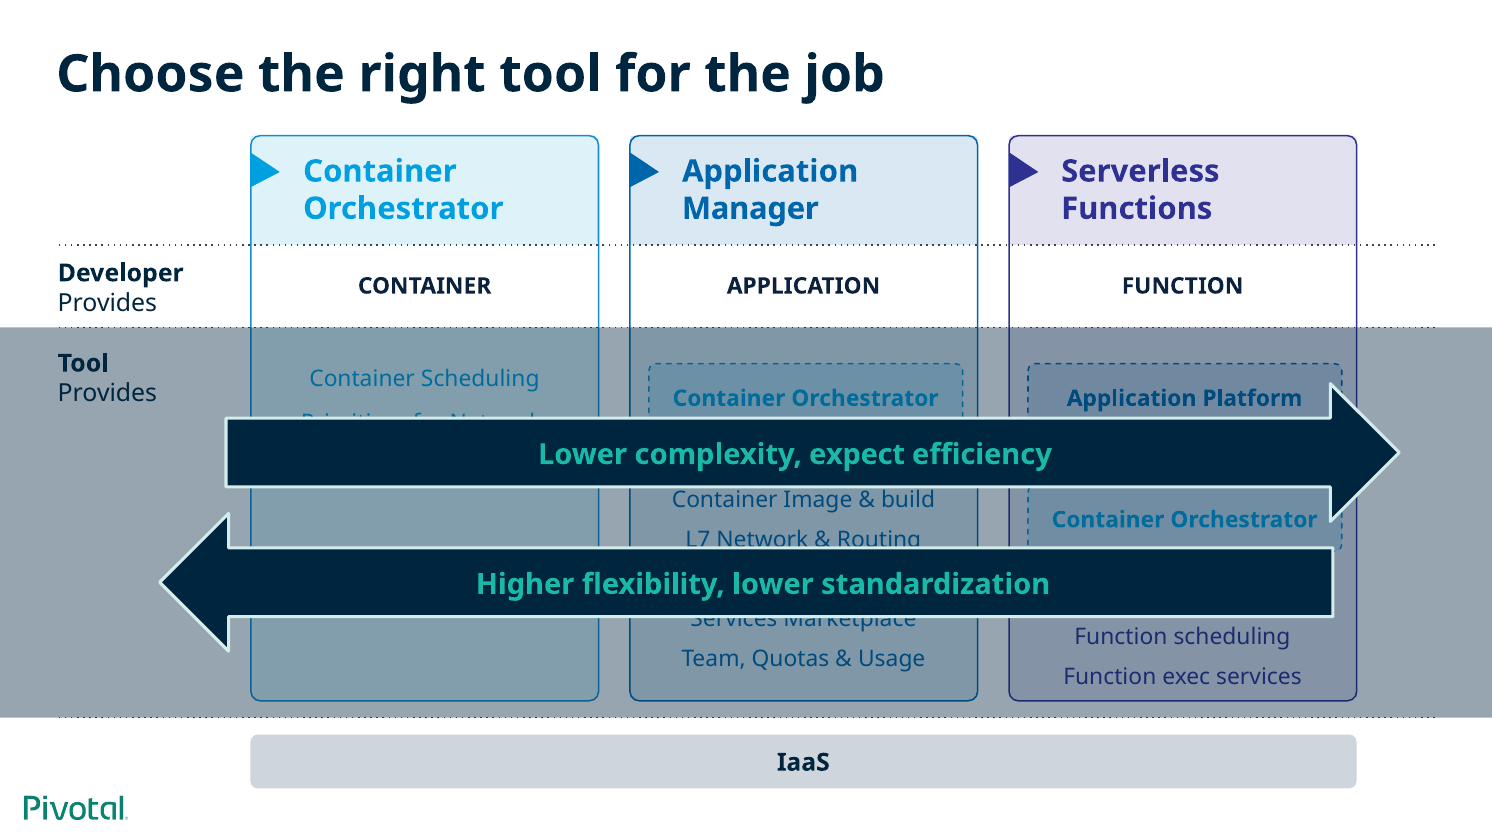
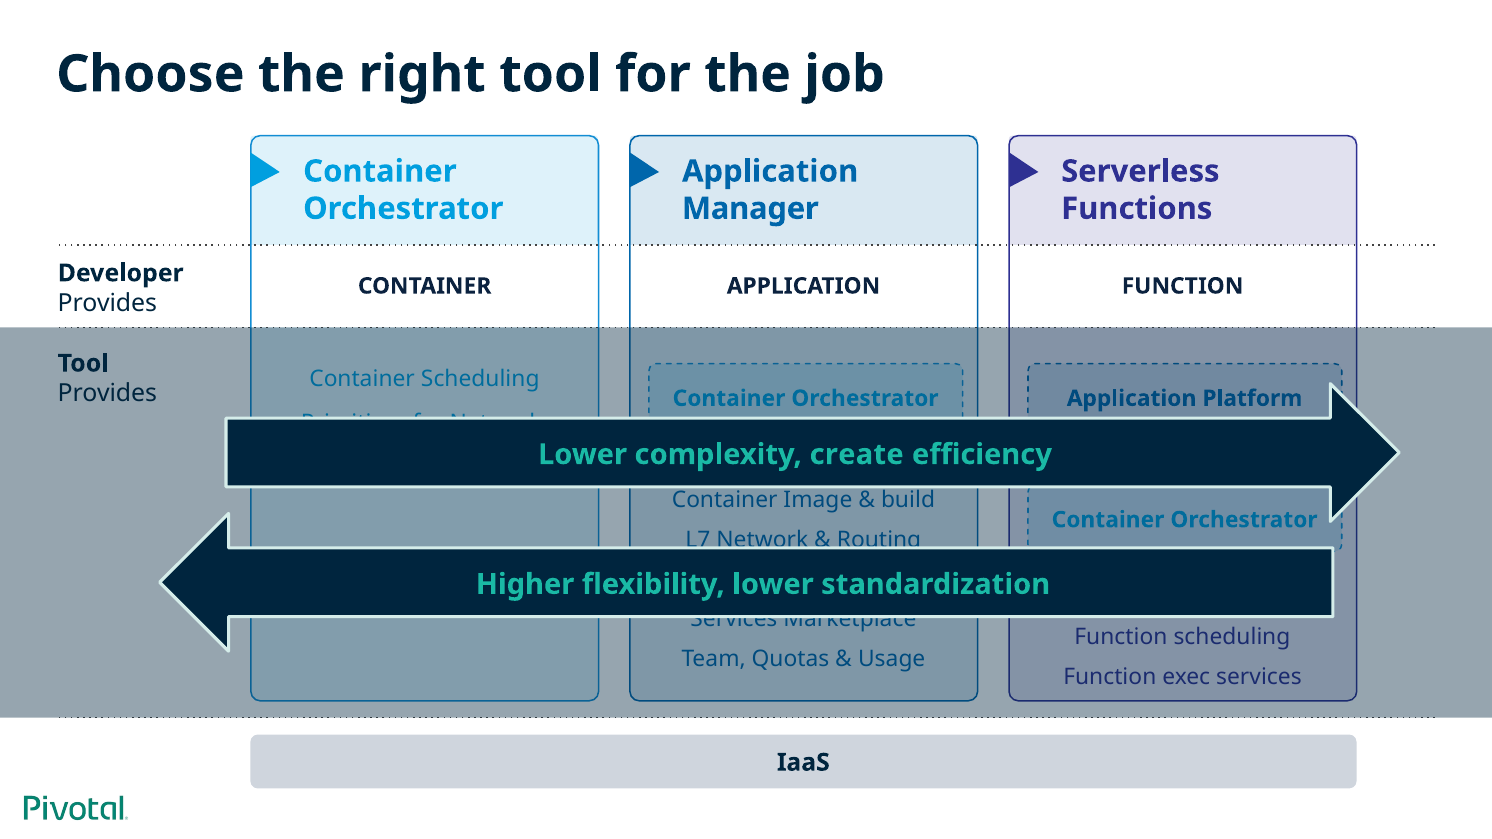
expect: expect -> create
